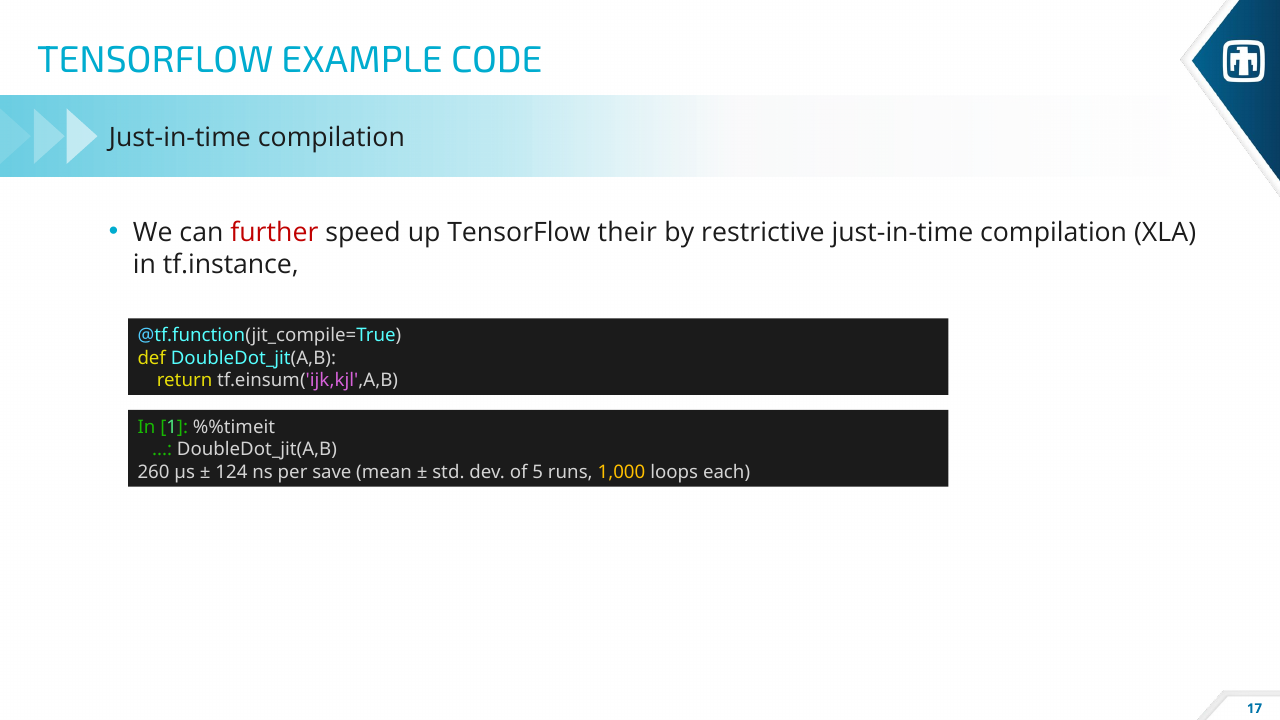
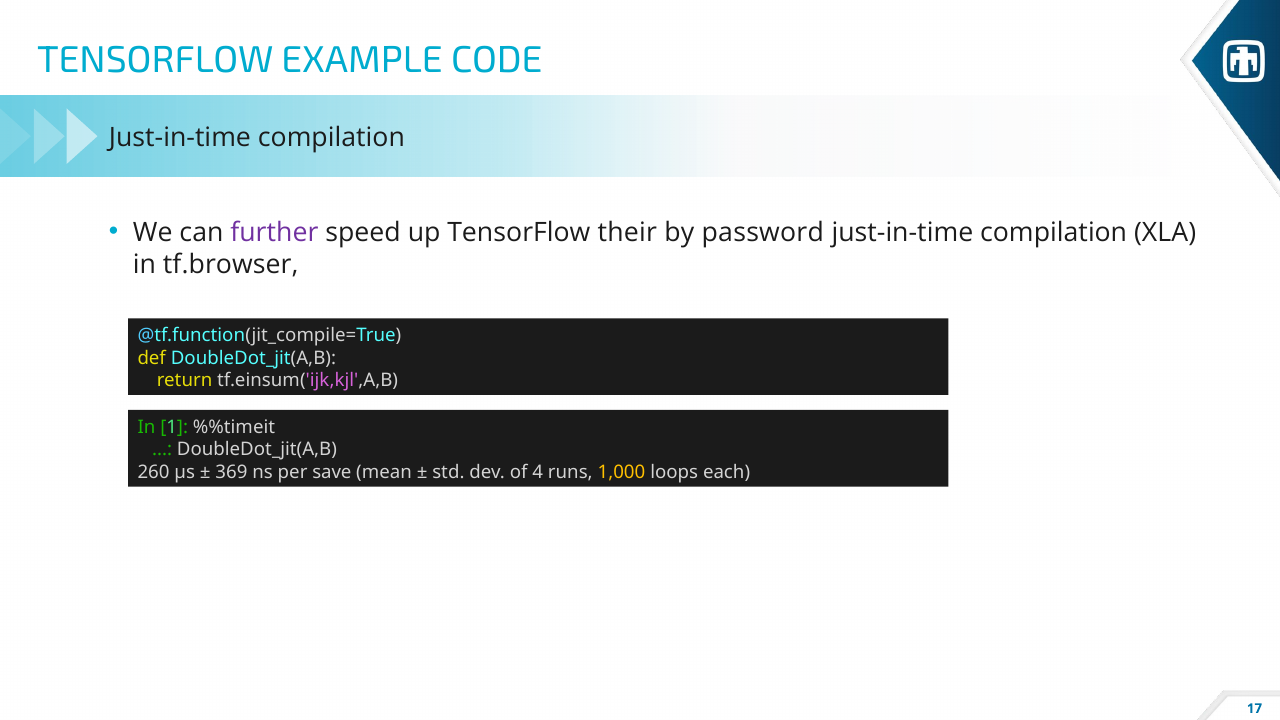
further colour: red -> purple
restrictive: restrictive -> password
tf.instance: tf.instance -> tf.browser
124: 124 -> 369
5: 5 -> 4
